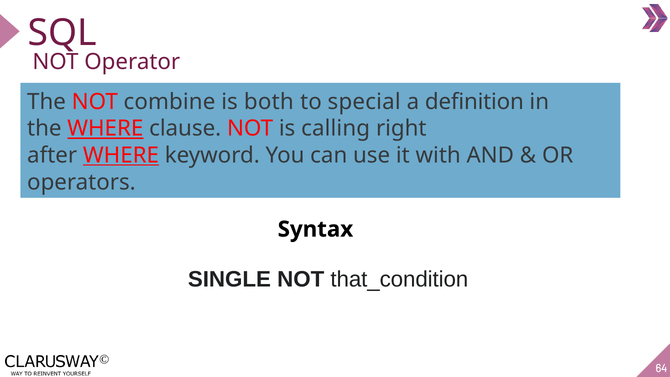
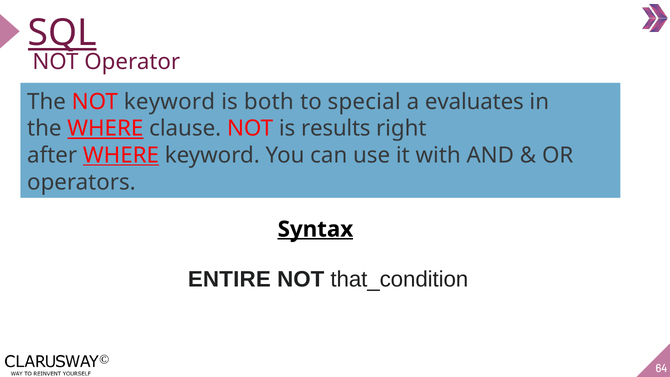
SQL underline: none -> present
NOT combine: combine -> keyword
definition: definition -> evaluates
calling: calling -> results
Syntax underline: none -> present
SINGLE: SINGLE -> ENTIRE
